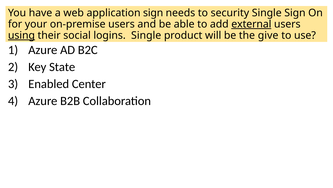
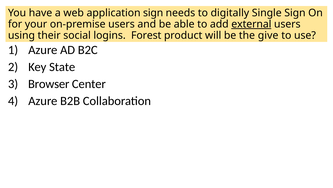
security: security -> digitally
using underline: present -> none
logins Single: Single -> Forest
Enabled: Enabled -> Browser
